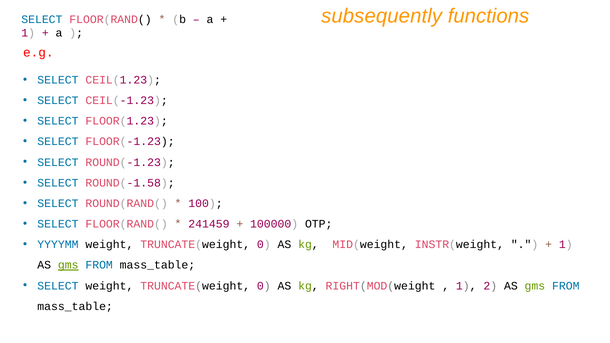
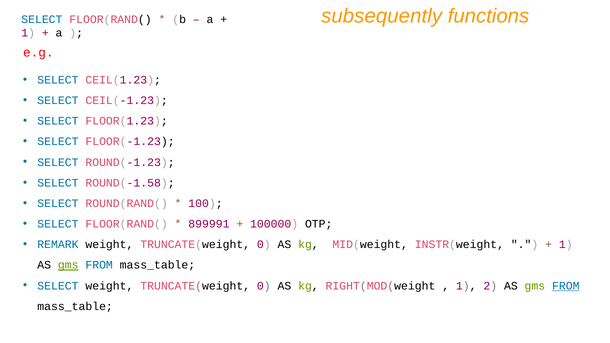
241459: 241459 -> 899991
YYYYMM: YYYYMM -> REMARK
FROM at (566, 286) underline: none -> present
